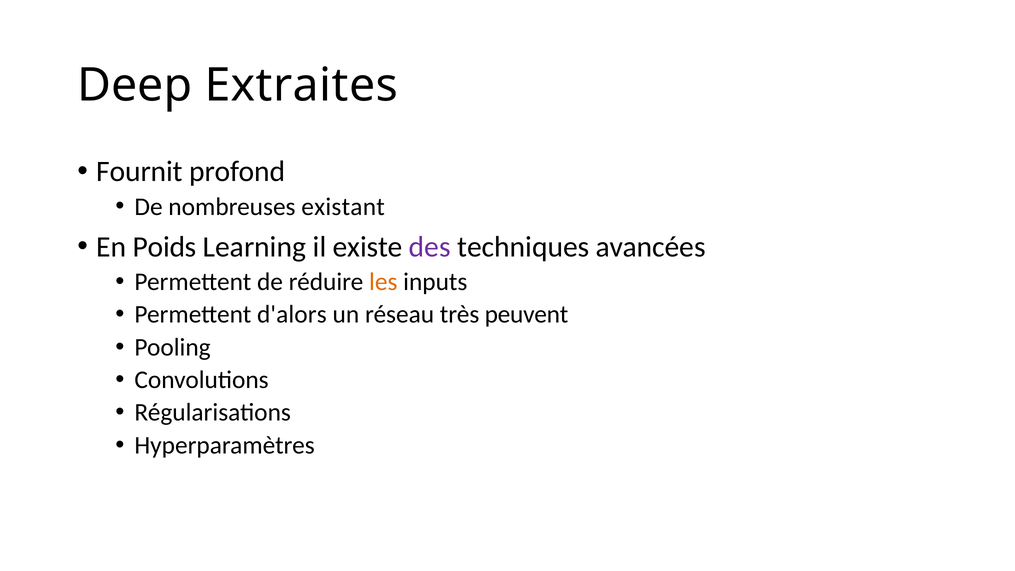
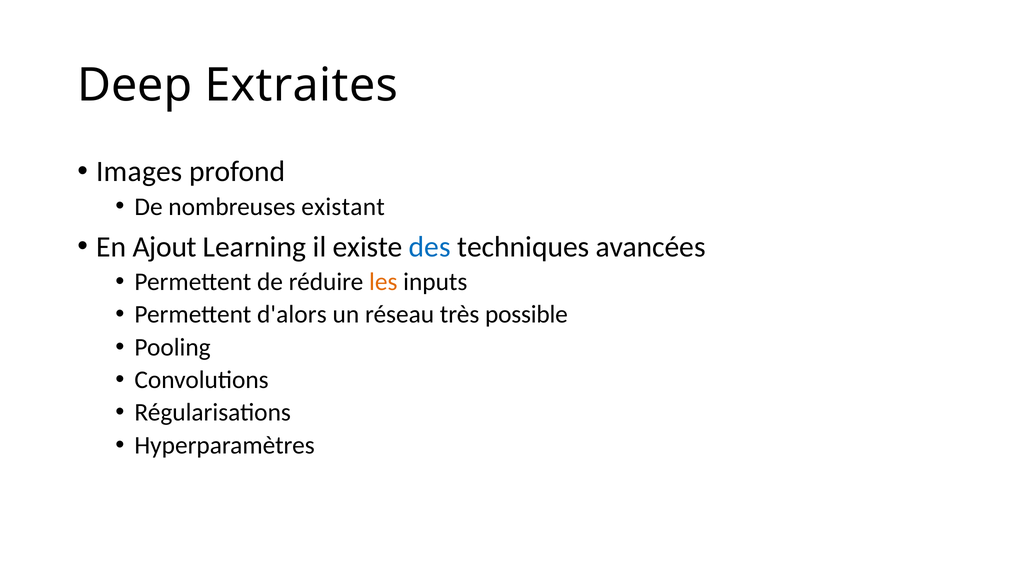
Fournit: Fournit -> Images
Poids: Poids -> Ajout
des colour: purple -> blue
peuvent: peuvent -> possible
